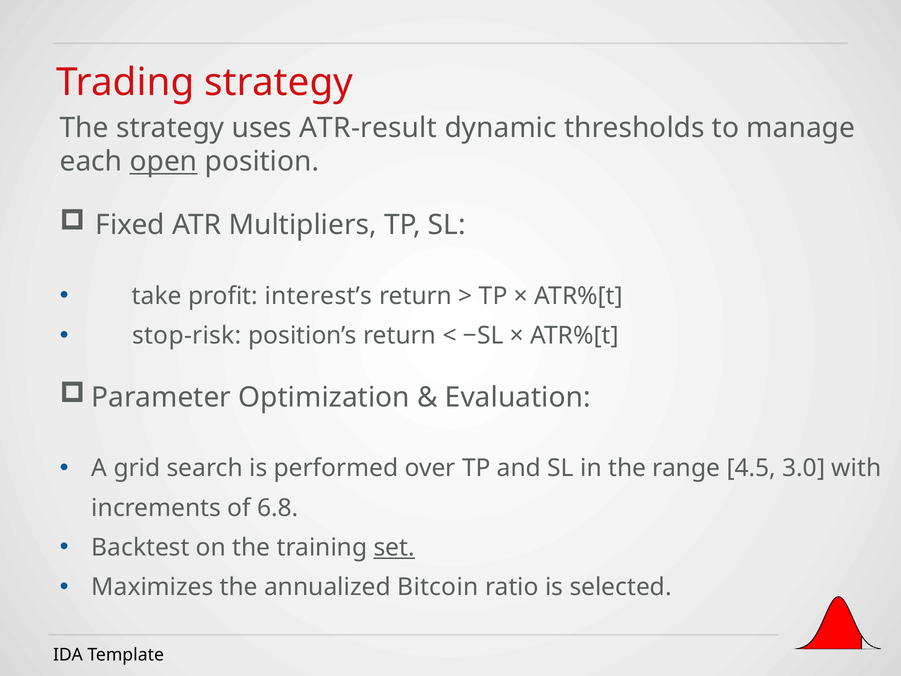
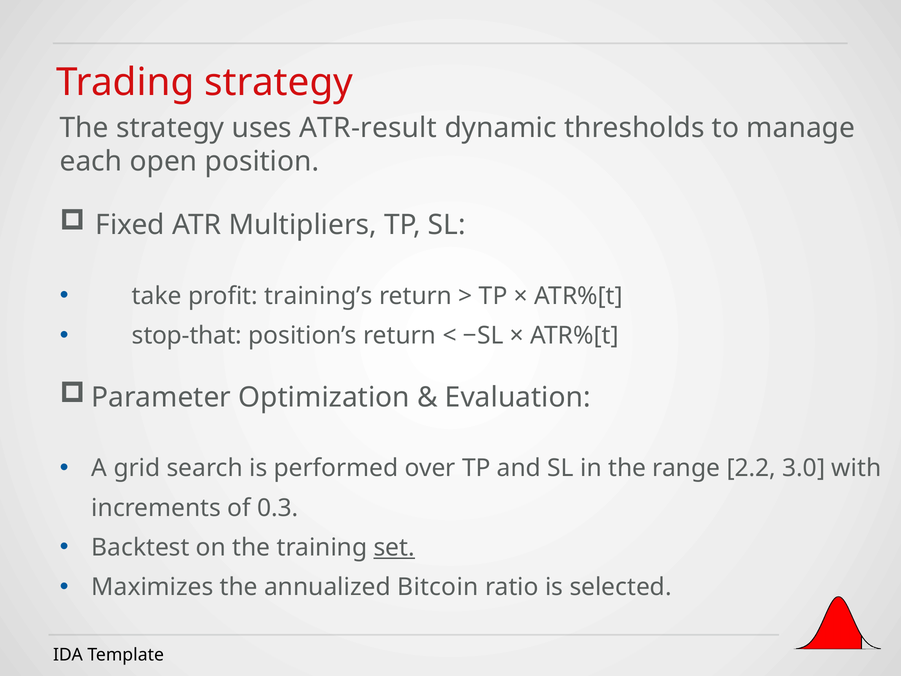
open underline: present -> none
interest’s: interest’s -> training’s
stop-risk: stop-risk -> stop-that
4.5: 4.5 -> 2.2
6.8: 6.8 -> 0.3
